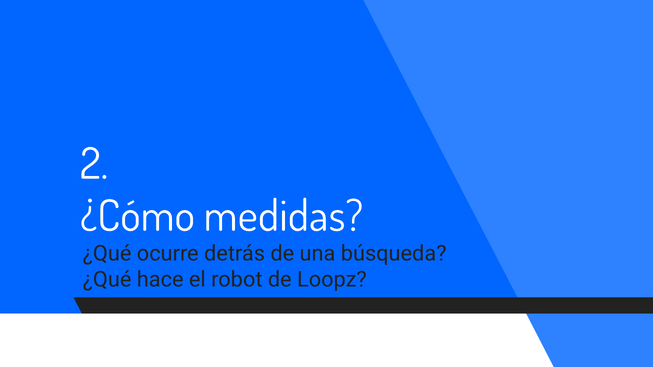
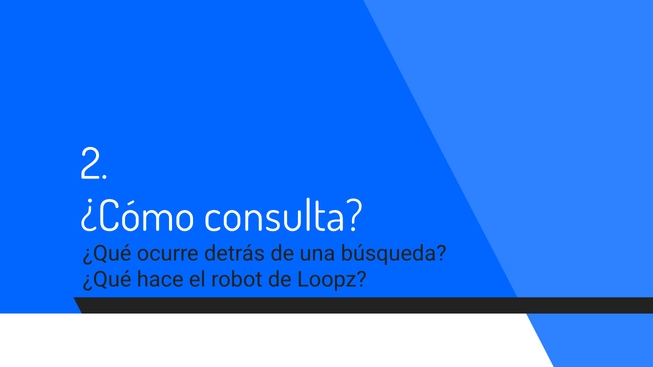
medidas: medidas -> consulta
